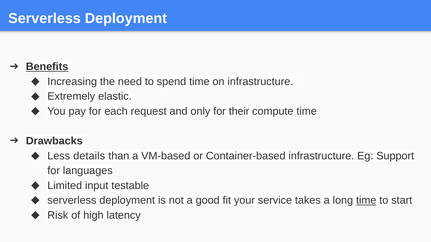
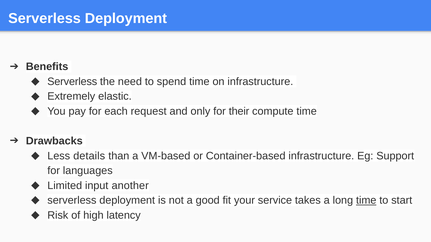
Benefits underline: present -> none
Increasing at (72, 82): Increasing -> Serverless
testable: testable -> another
